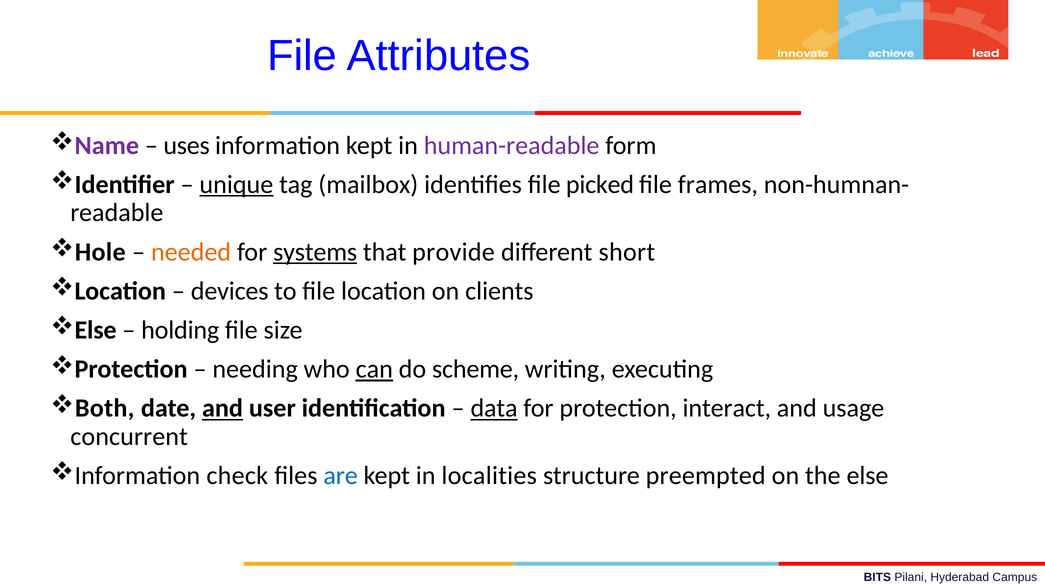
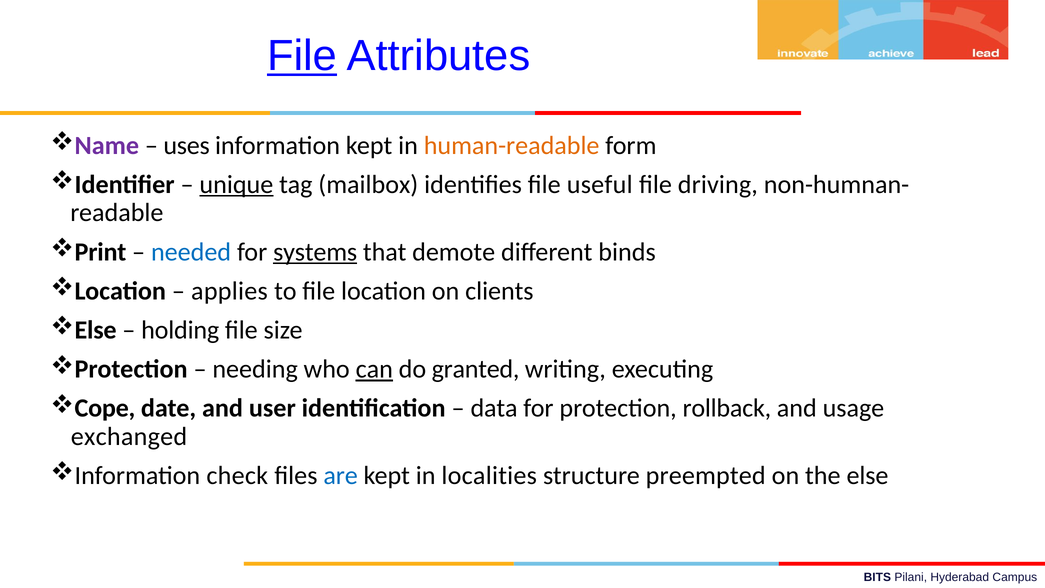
File at (302, 56) underline: none -> present
human-readable colour: purple -> orange
picked: picked -> useful
frames: frames -> driving
Hole: Hole -> Print
needed colour: orange -> blue
provide: provide -> demote
short: short -> binds
devices: devices -> applies
scheme: scheme -> granted
Both: Both -> Cope
and at (223, 408) underline: present -> none
data underline: present -> none
interact: interact -> rollback
concurrent: concurrent -> exchanged
